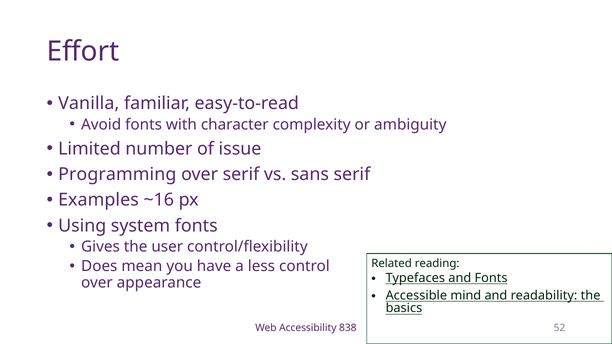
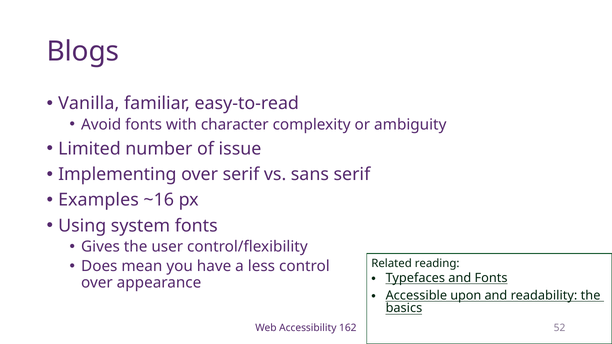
Effort: Effort -> Blogs
Programming: Programming -> Implementing
mind: mind -> upon
838: 838 -> 162
